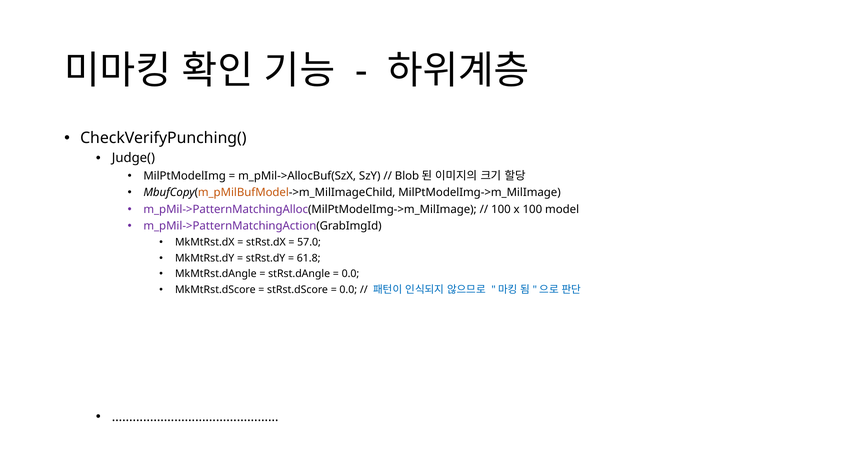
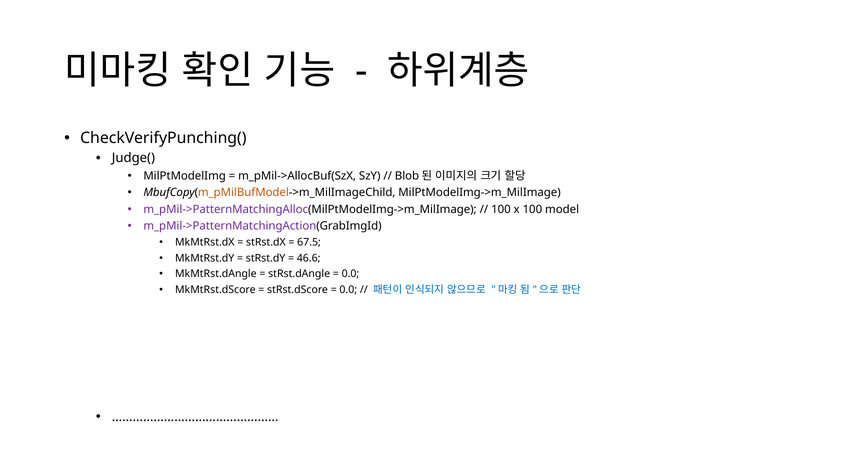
57.0: 57.0 -> 67.5
61.8: 61.8 -> 46.6
